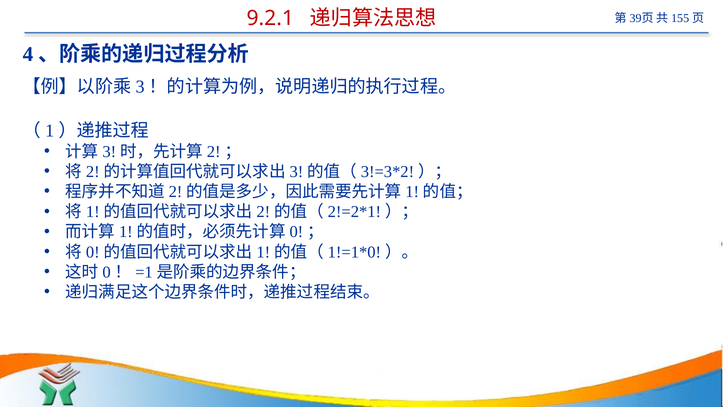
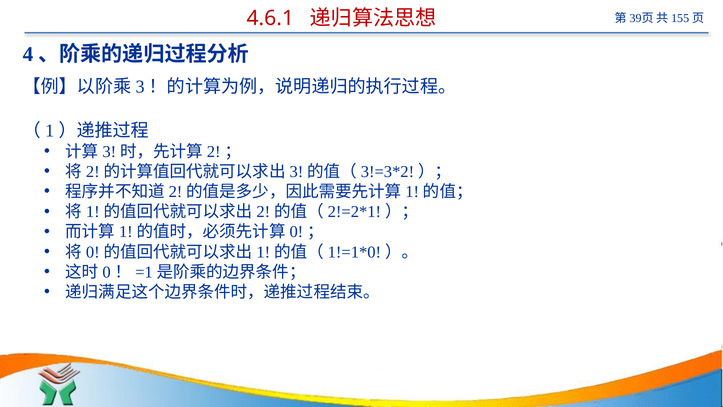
9.2.1: 9.2.1 -> 4.6.1
